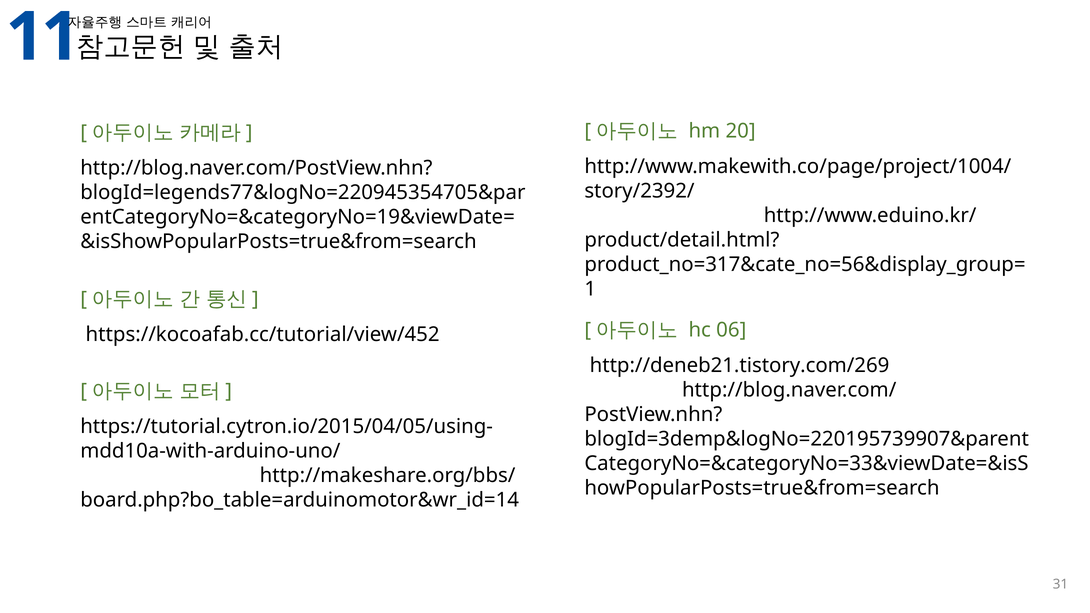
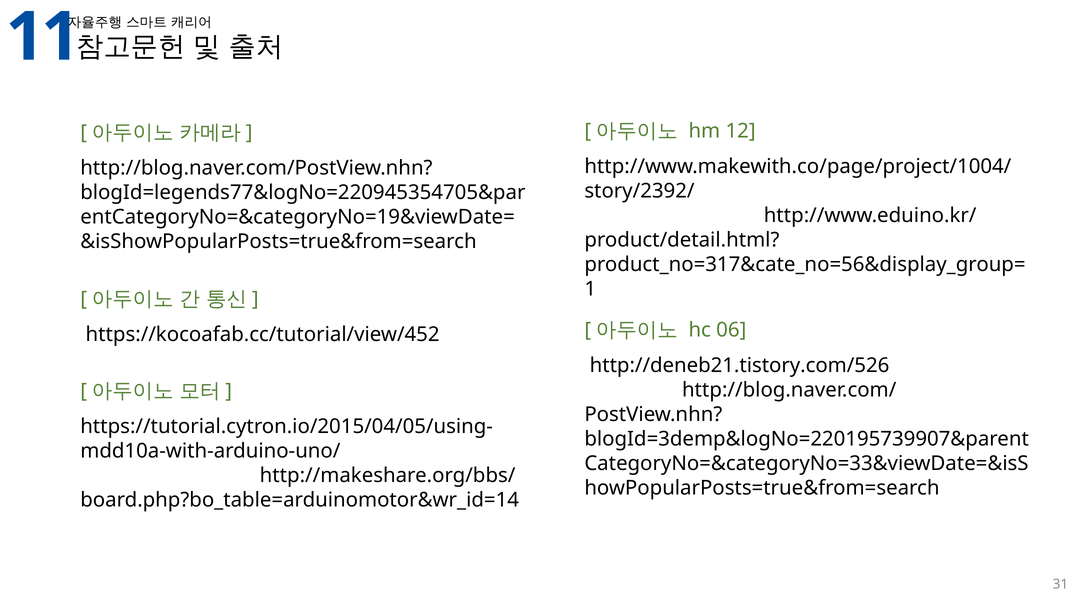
20: 20 -> 12
http://deneb21.tistory.com/269: http://deneb21.tistory.com/269 -> http://deneb21.tistory.com/526
